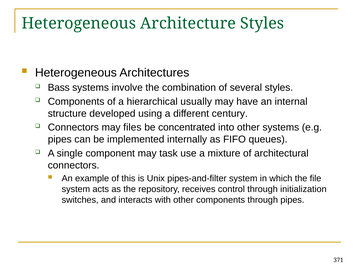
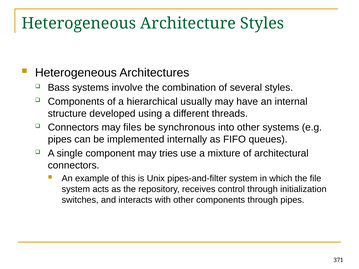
century: century -> threads
concentrated: concentrated -> synchronous
task: task -> tries
